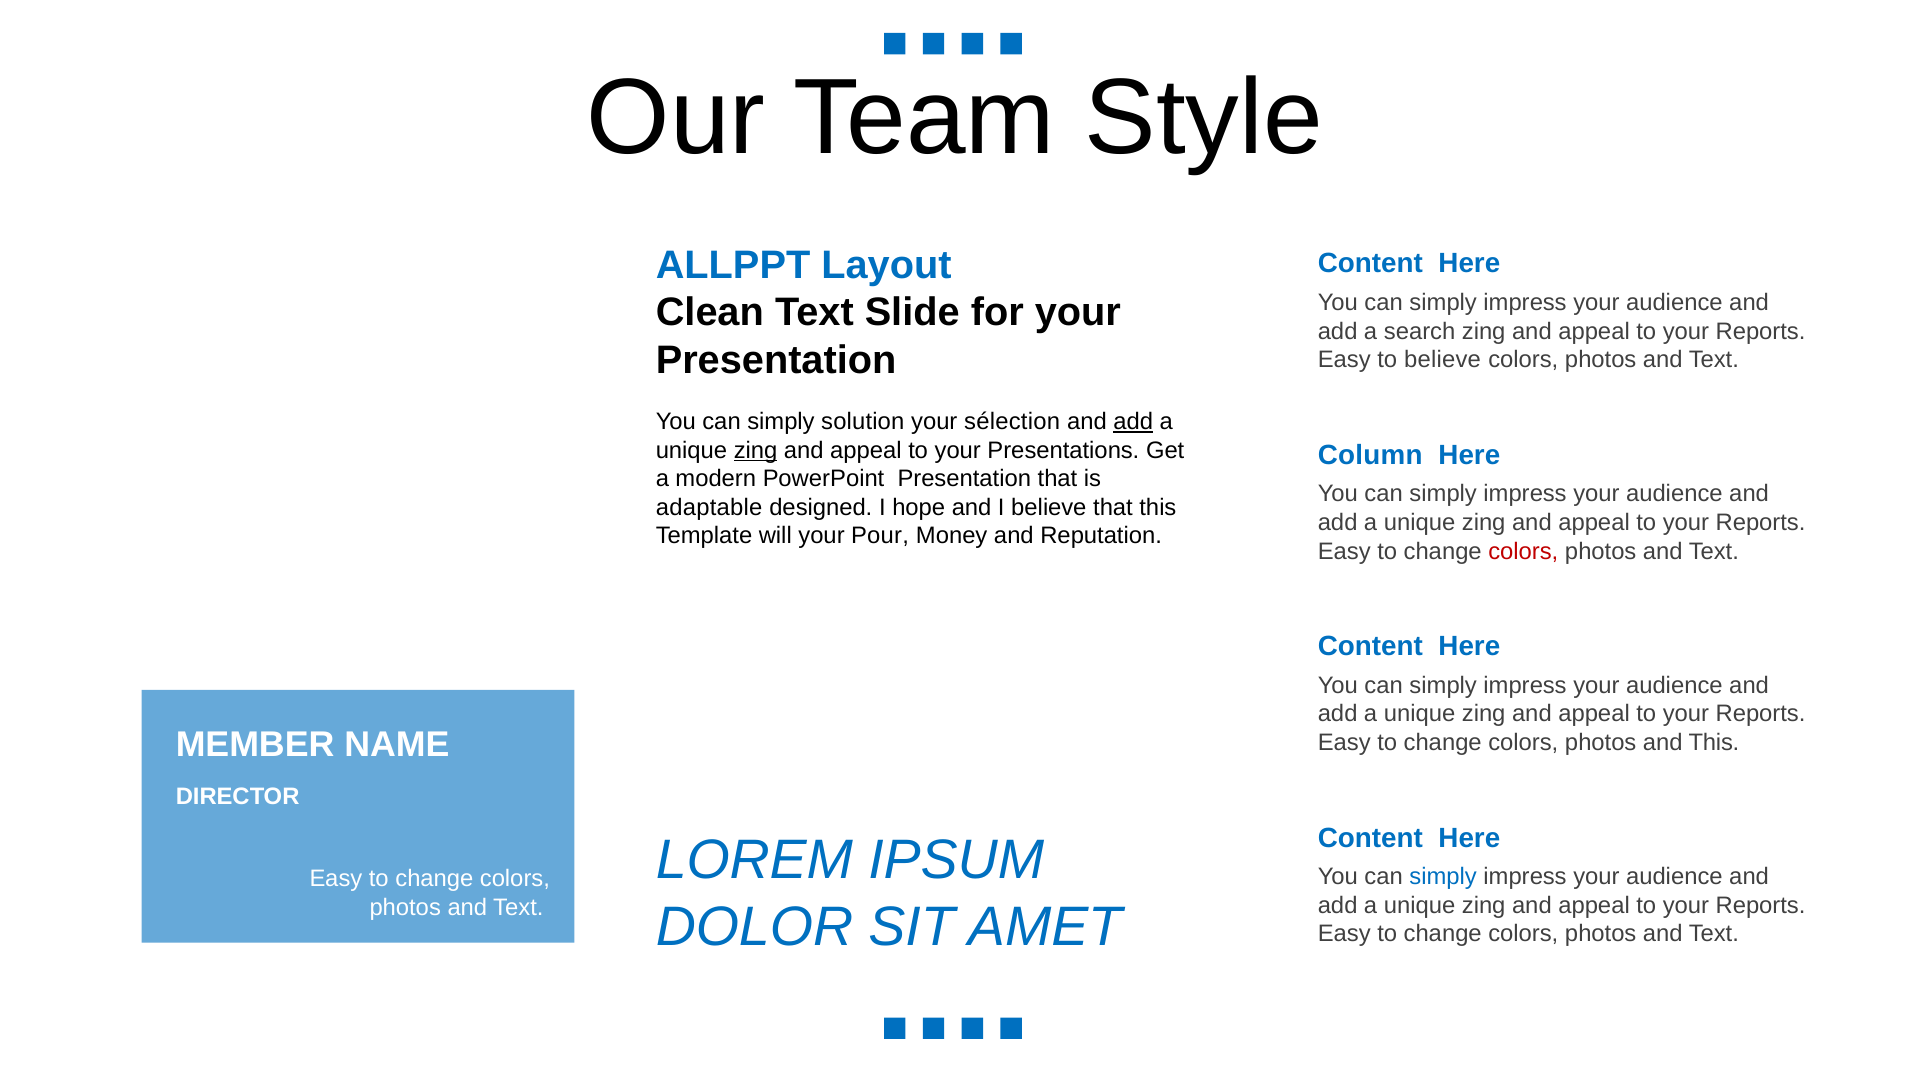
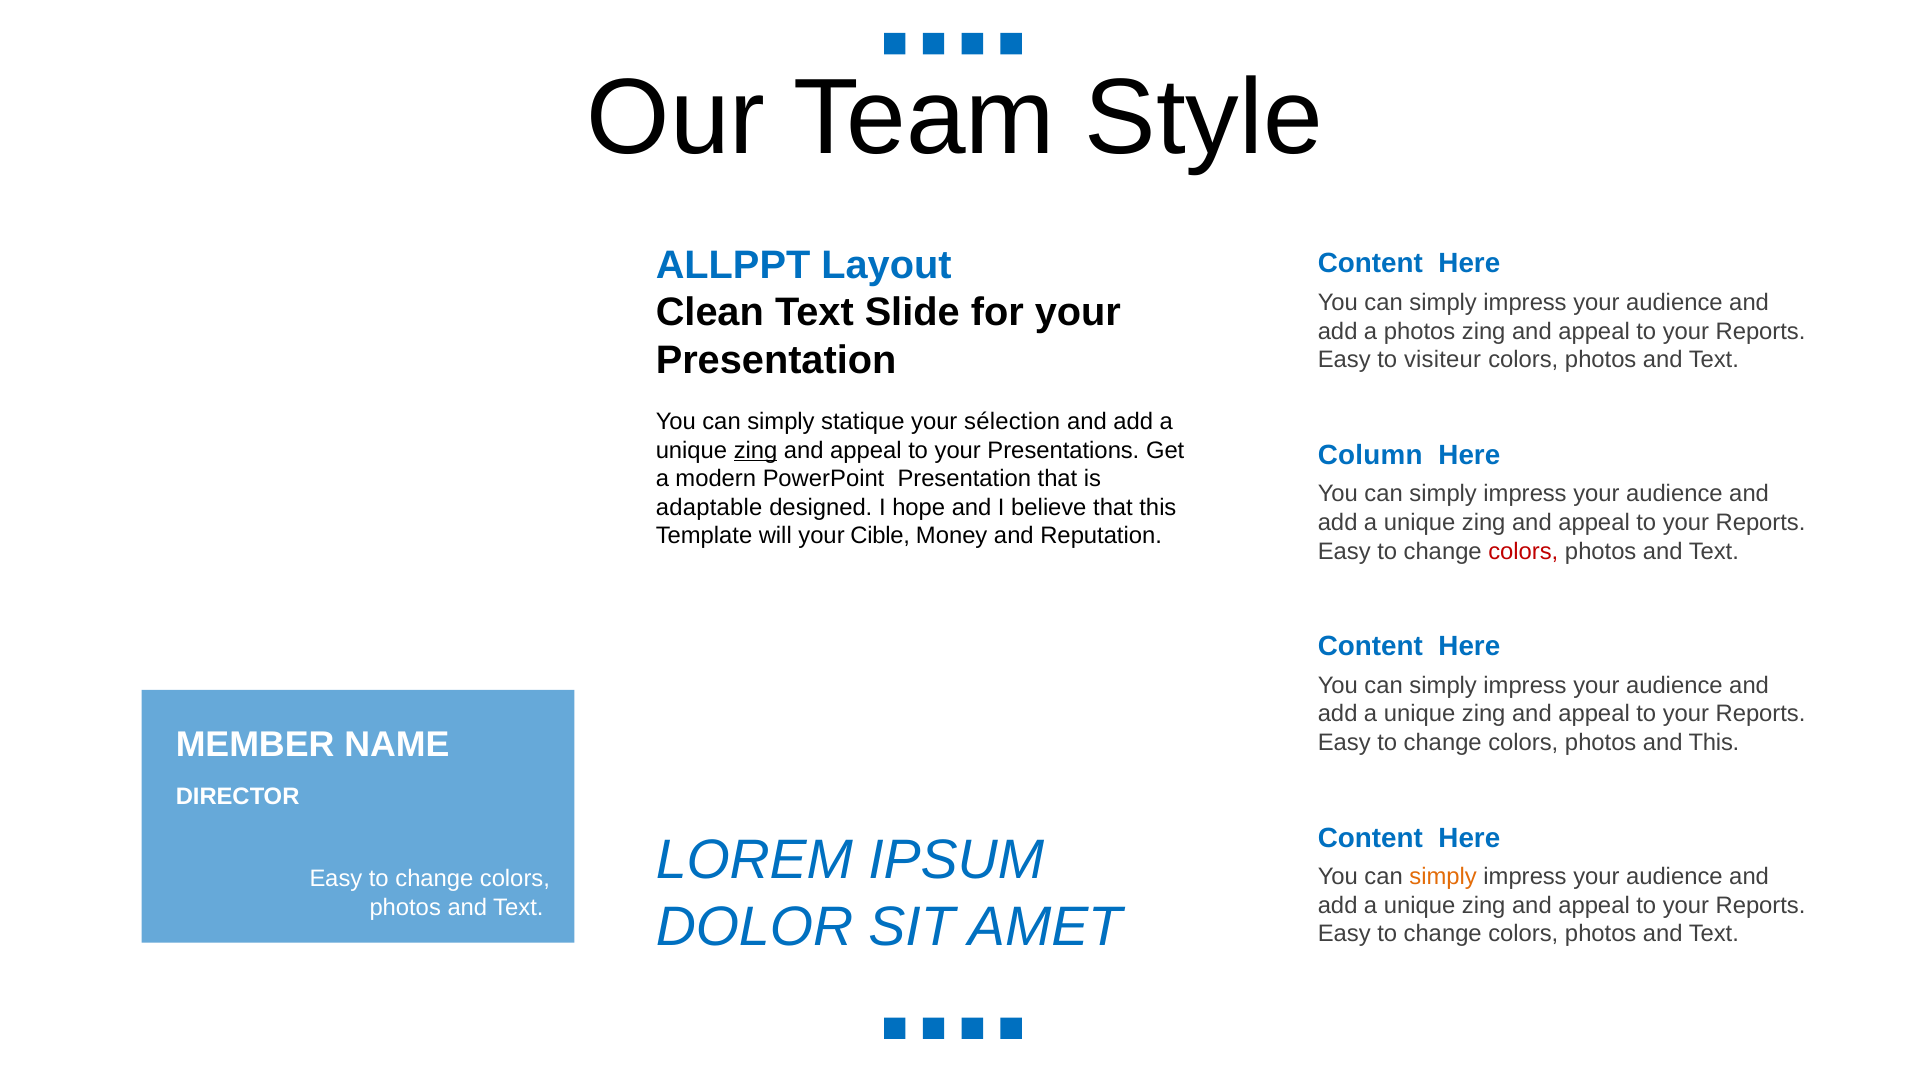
a search: search -> photos
to believe: believe -> visiteur
solution: solution -> statique
add at (1133, 422) underline: present -> none
Pour: Pour -> Cible
simply at (1443, 877) colour: blue -> orange
